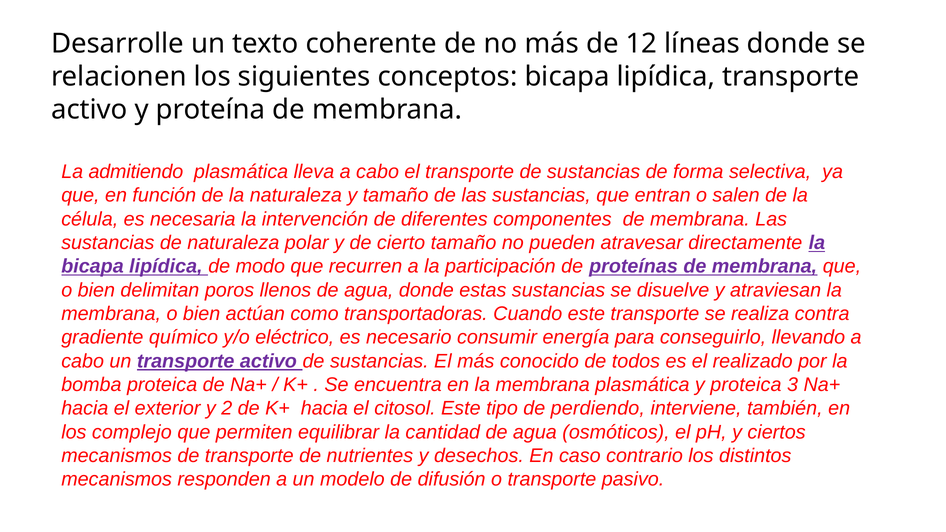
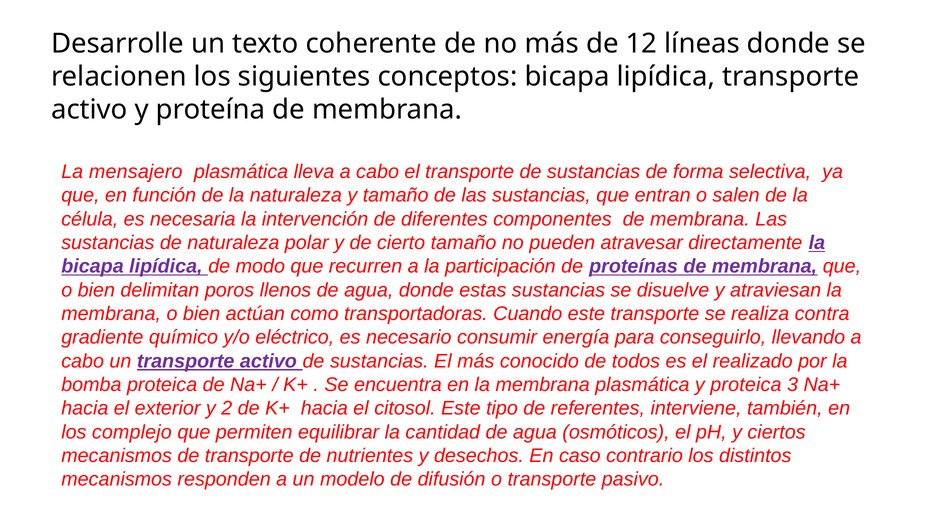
admitiendo: admitiendo -> mensajero
perdiendo: perdiendo -> referentes
